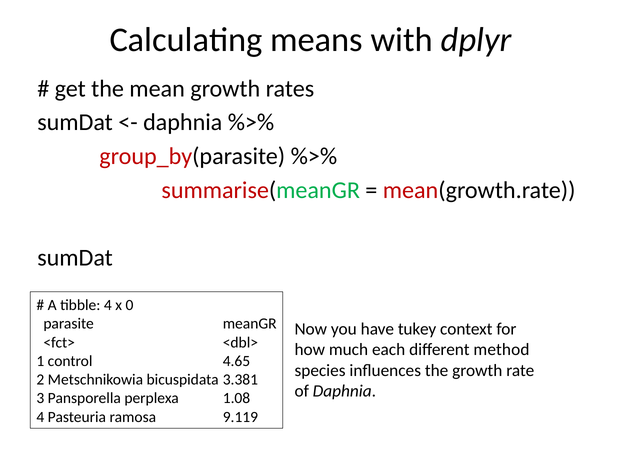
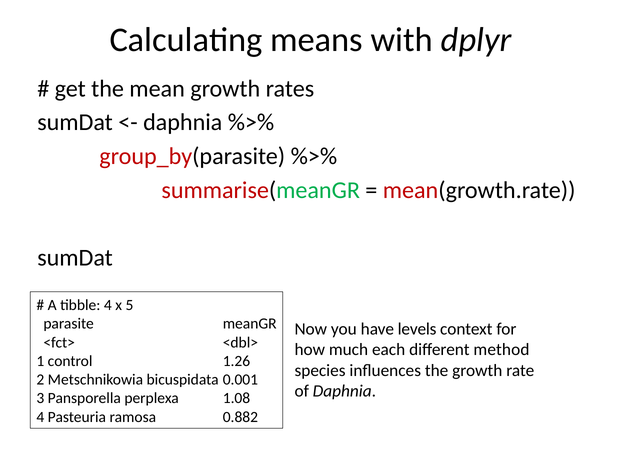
0: 0 -> 5
tukey: tukey -> levels
4.65: 4.65 -> 1.26
3.381: 3.381 -> 0.001
9.119: 9.119 -> 0.882
